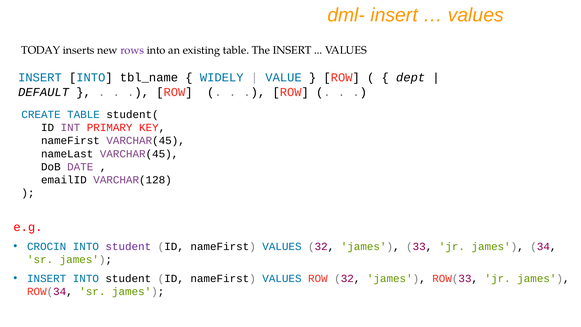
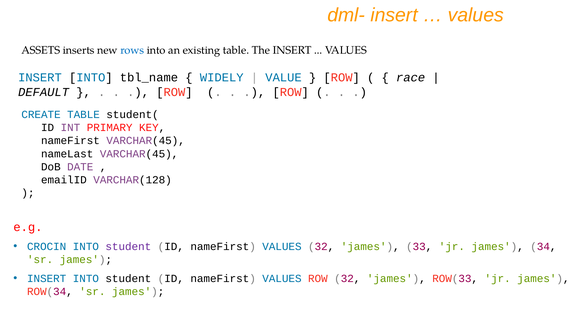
TODAY: TODAY -> ASSETS
rows colour: purple -> blue
dept: dept -> race
